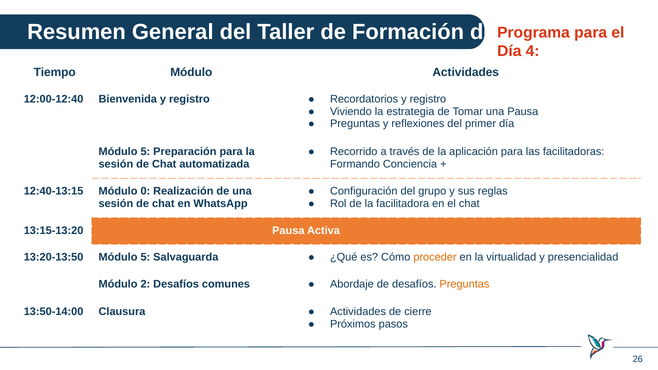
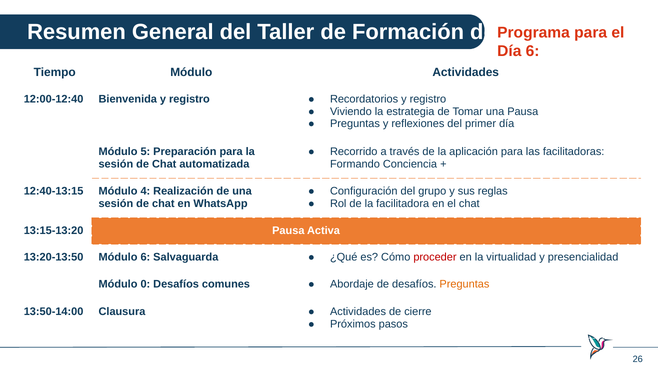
Día 4: 4 -> 6
0: 0 -> 4
13:20-13:50 Módulo 5: 5 -> 6
proceder colour: orange -> red
2: 2 -> 0
